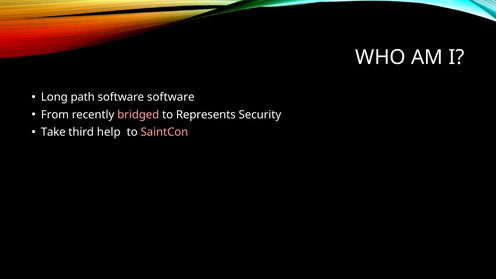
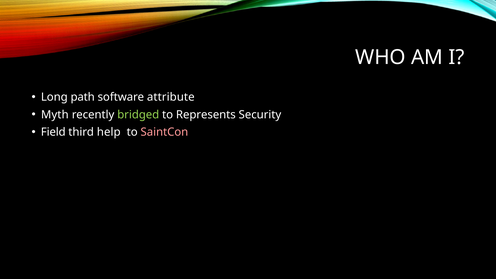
software software: software -> attribute
From: From -> Myth
bridged colour: pink -> light green
Take: Take -> Field
